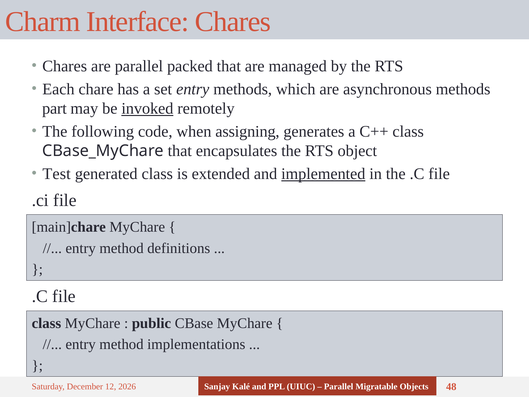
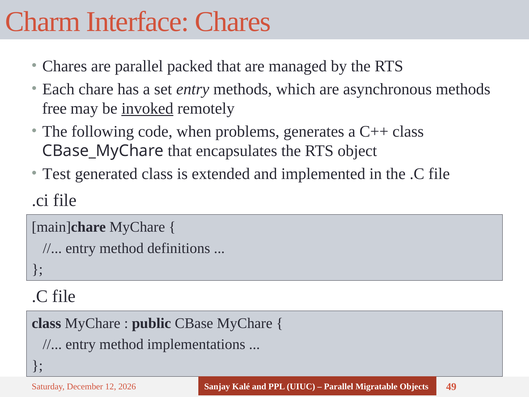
part: part -> free
assigning: assigning -> problems
implemented underline: present -> none
48: 48 -> 49
